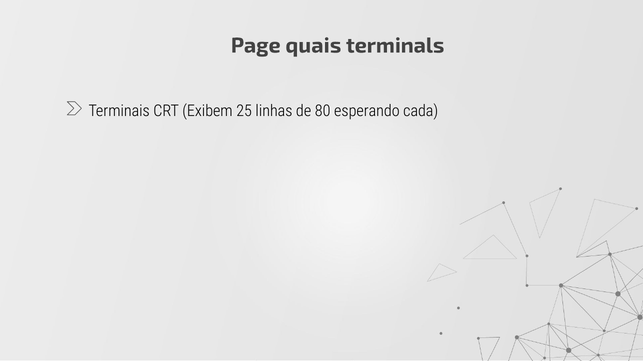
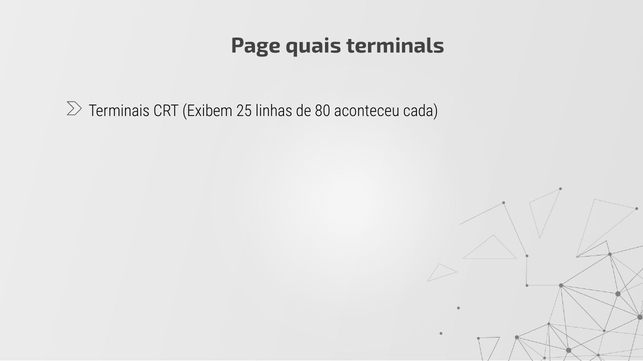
esperando: esperando -> aconteceu
